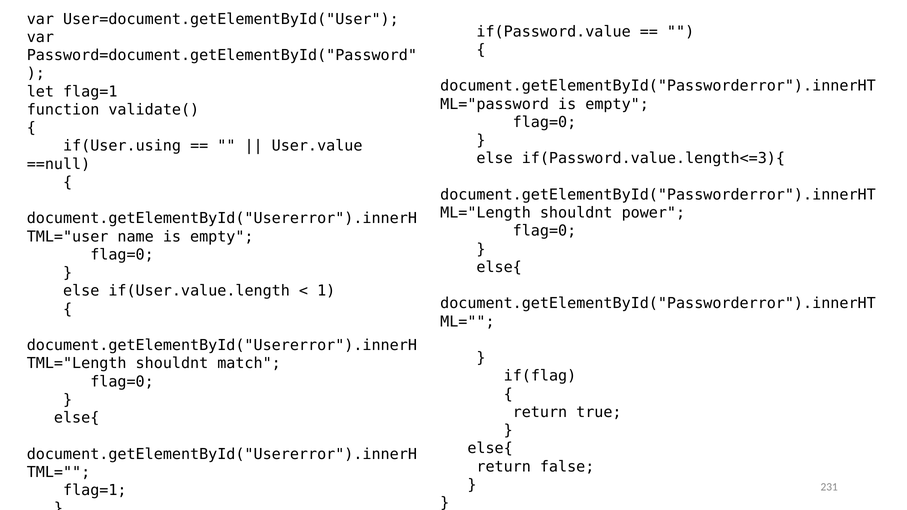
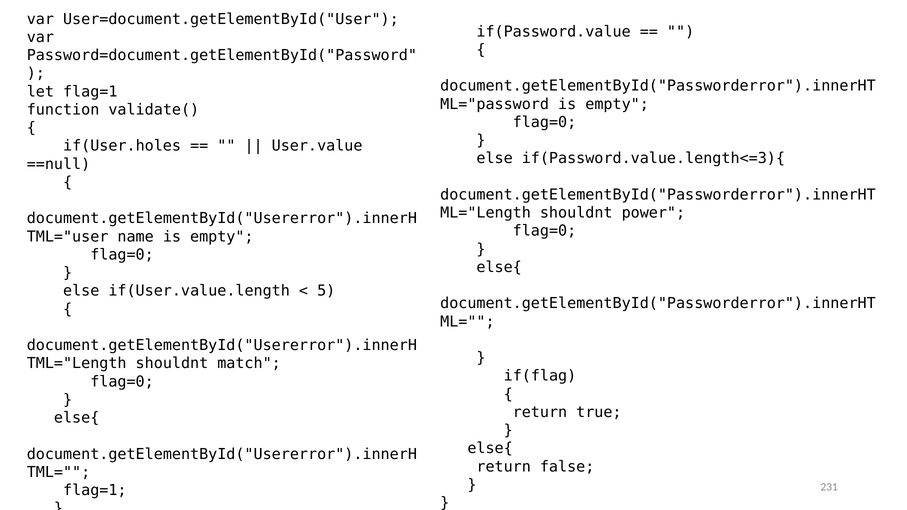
if(User.using: if(User.using -> if(User.holes
1: 1 -> 5
